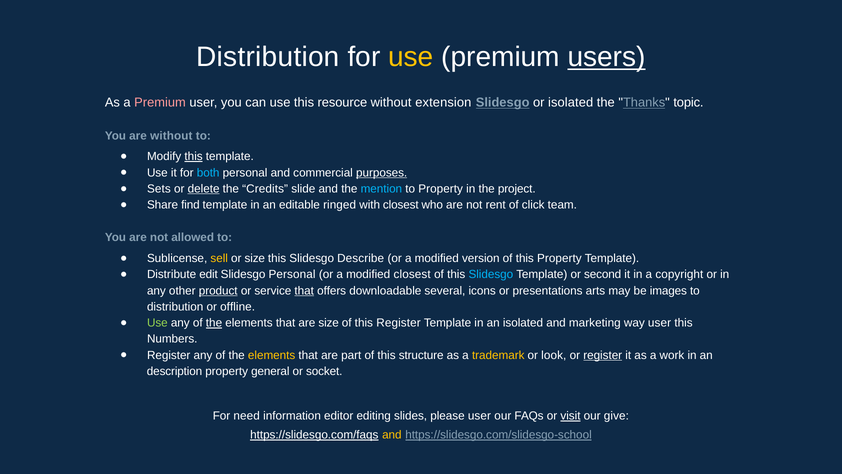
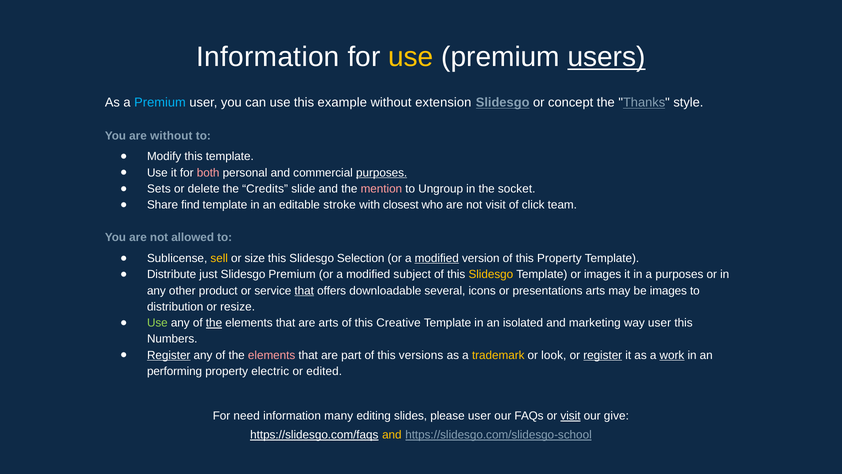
Distribution at (268, 57): Distribution -> Information
Premium at (160, 102) colour: pink -> light blue
resource: resource -> example
or isolated: isolated -> concept
topic: topic -> style
this at (194, 156) underline: present -> none
both colour: light blue -> pink
delete underline: present -> none
mention colour: light blue -> pink
to Property: Property -> Ungroup
project: project -> socket
ringed: ringed -> stroke
not rent: rent -> visit
Describe: Describe -> Selection
modified at (437, 258) underline: none -> present
edit: edit -> just
Slidesgo Personal: Personal -> Premium
modified closest: closest -> subject
Slidesgo at (491, 274) colour: light blue -> yellow
or second: second -> images
a copyright: copyright -> purposes
product underline: present -> none
offline: offline -> resize
are size: size -> arts
this Register: Register -> Creative
Register at (169, 355) underline: none -> present
elements at (272, 355) colour: yellow -> pink
structure: structure -> versions
work underline: none -> present
description: description -> performing
general: general -> electric
socket: socket -> edited
editor: editor -> many
